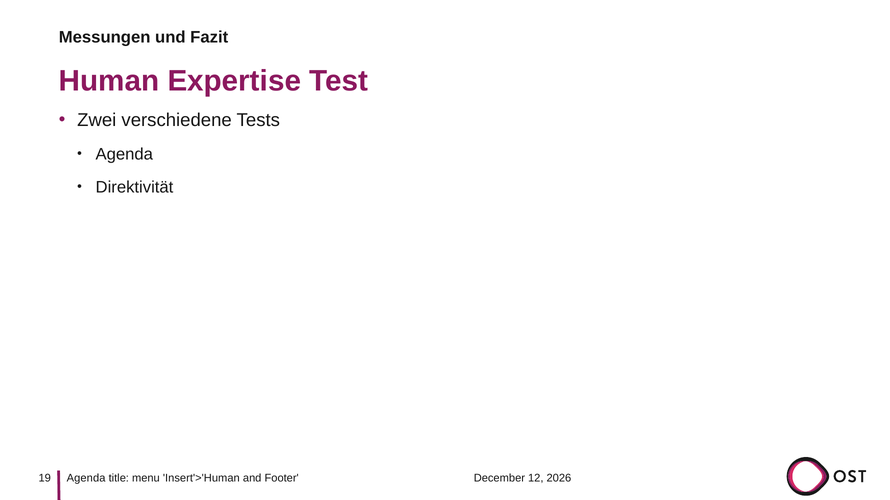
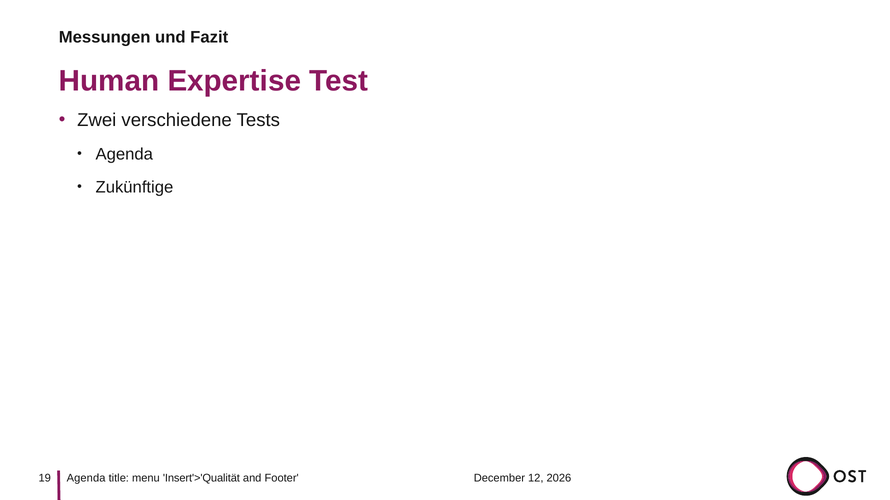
Direktivität: Direktivität -> Zukünftige
Insert'>'Human: Insert'>'Human -> Insert'>'Qualität
